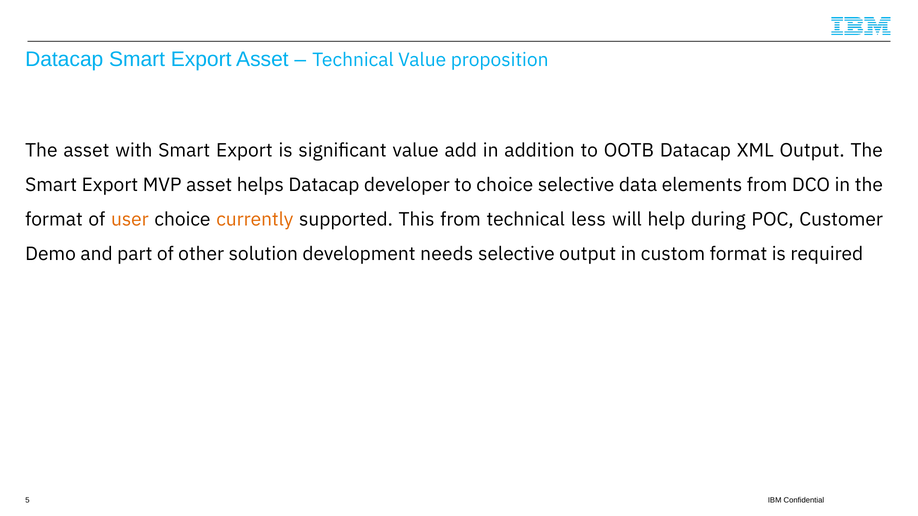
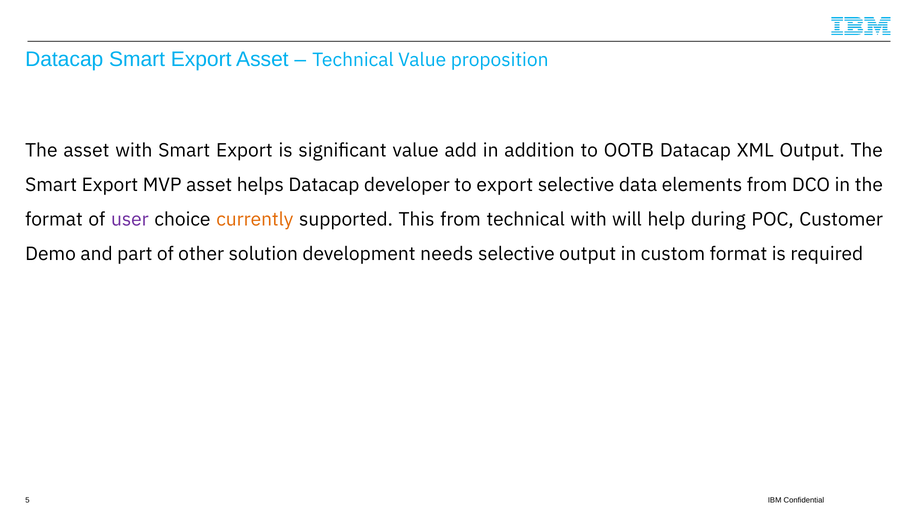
to choice: choice -> export
user colour: orange -> purple
technical less: less -> with
